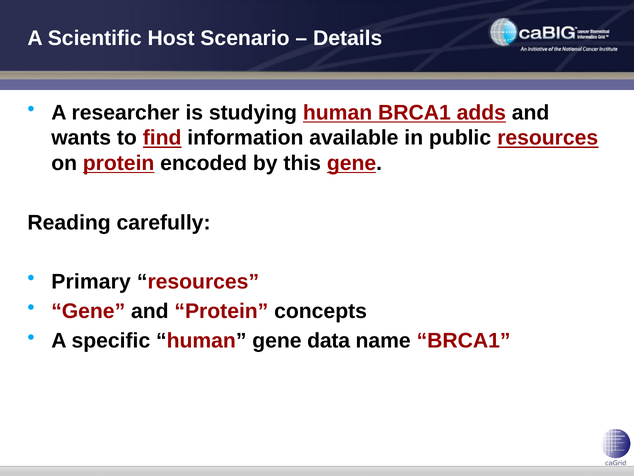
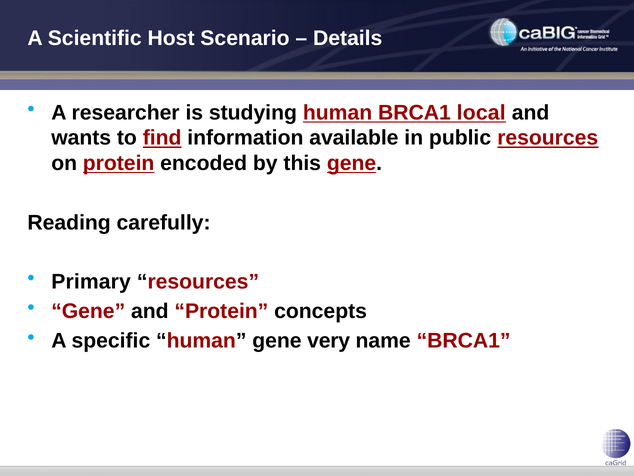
adds: adds -> local
data: data -> very
